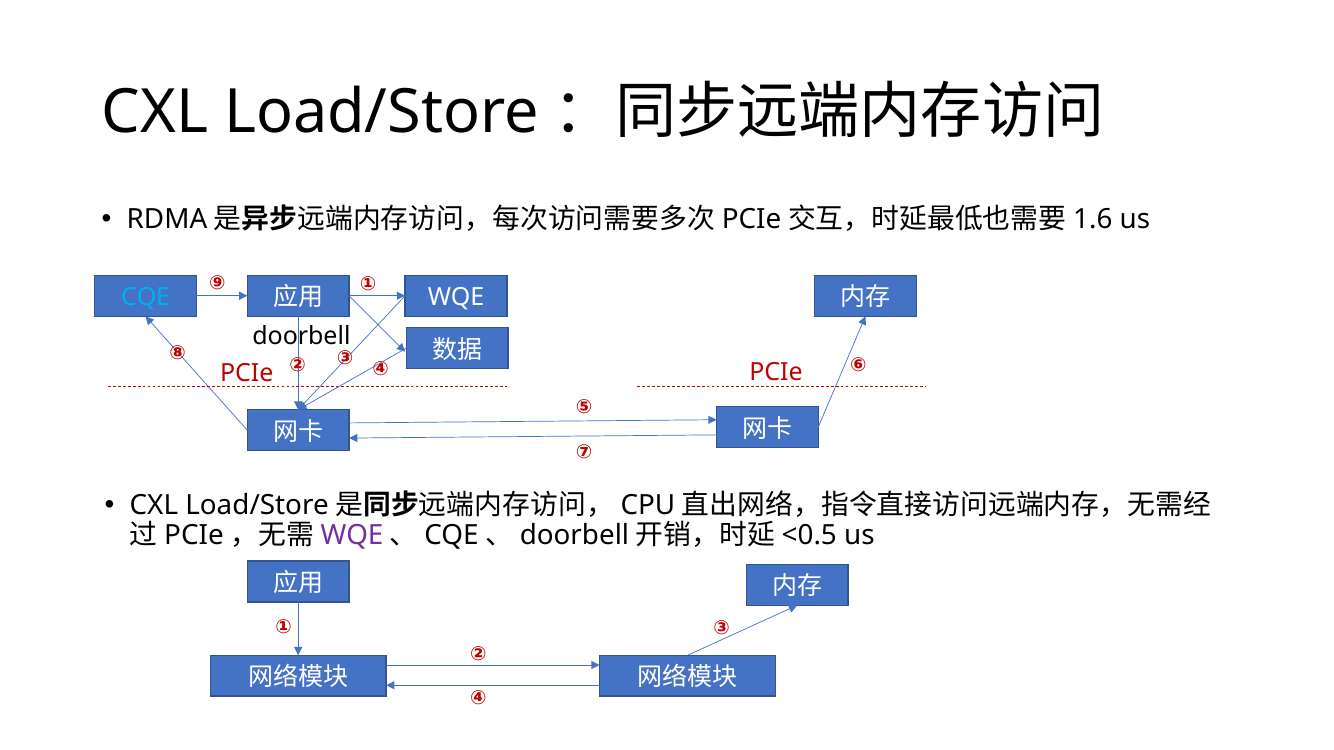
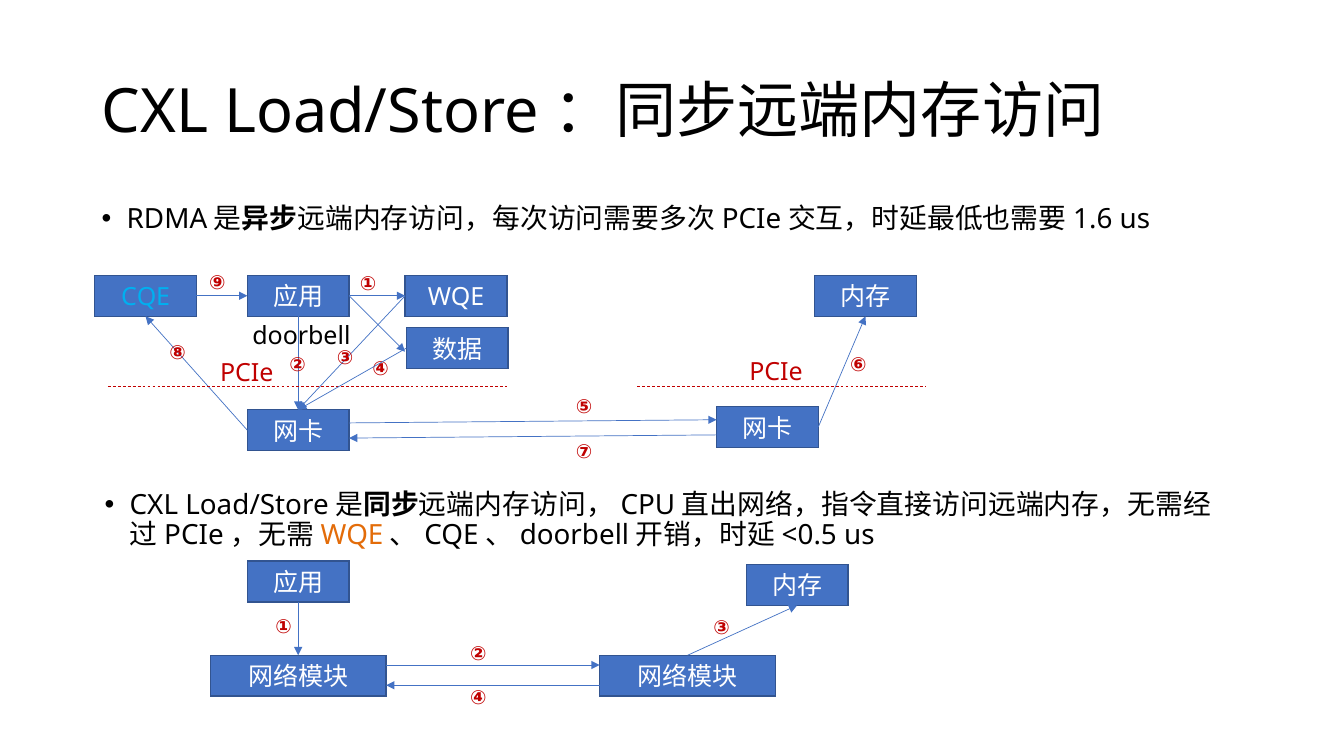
WQE at (352, 535) colour: purple -> orange
